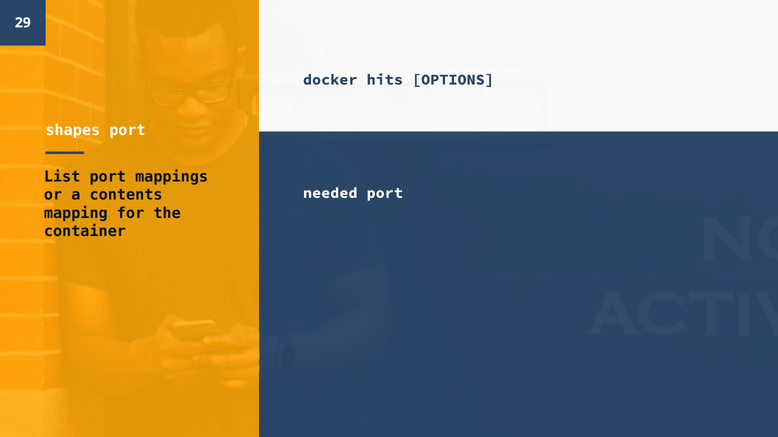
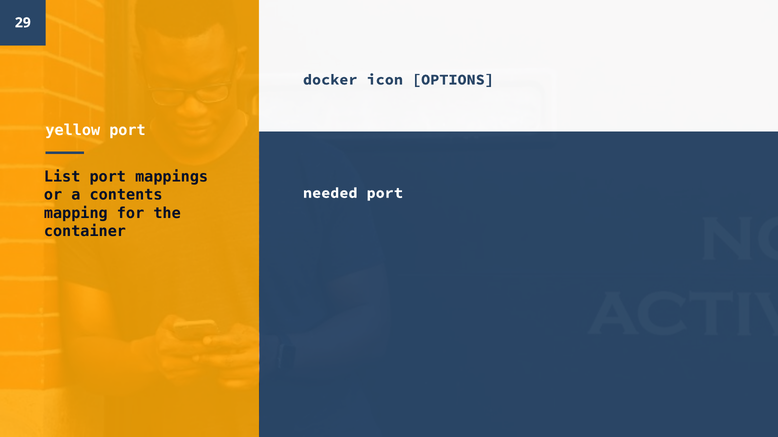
hits: hits -> icon
shapes: shapes -> yellow
